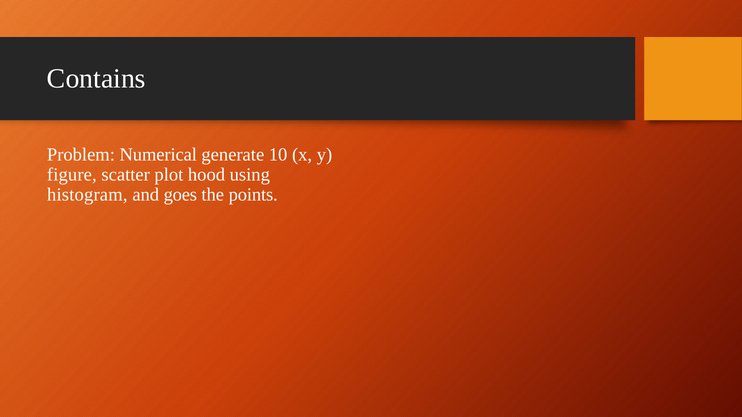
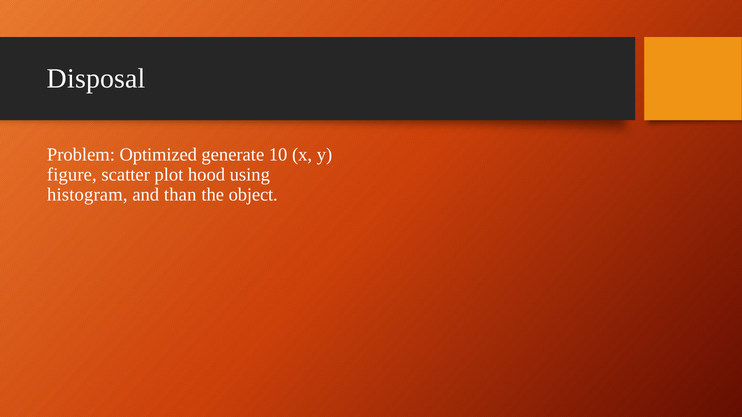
Contains: Contains -> Disposal
Numerical: Numerical -> Optimized
goes: goes -> than
points: points -> object
